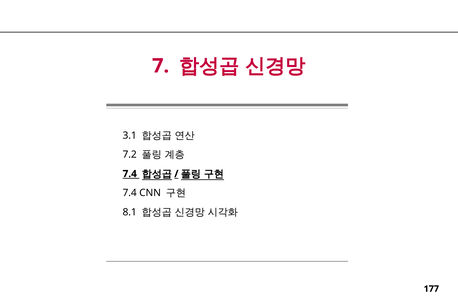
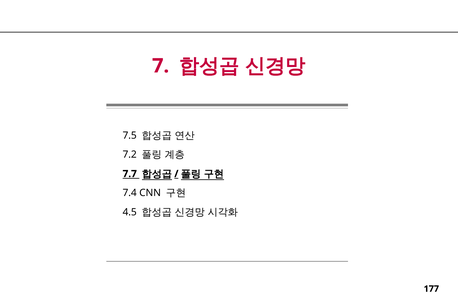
3.1: 3.1 -> 7.5
7.4 at (130, 174): 7.4 -> 7.7
8.1: 8.1 -> 4.5
